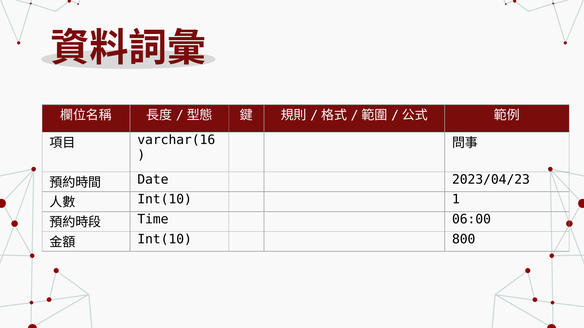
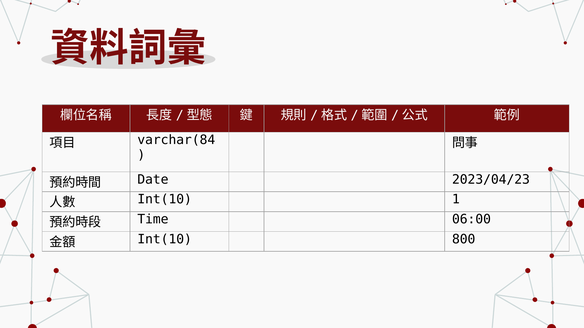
varchar(16: varchar(16 -> varchar(84
